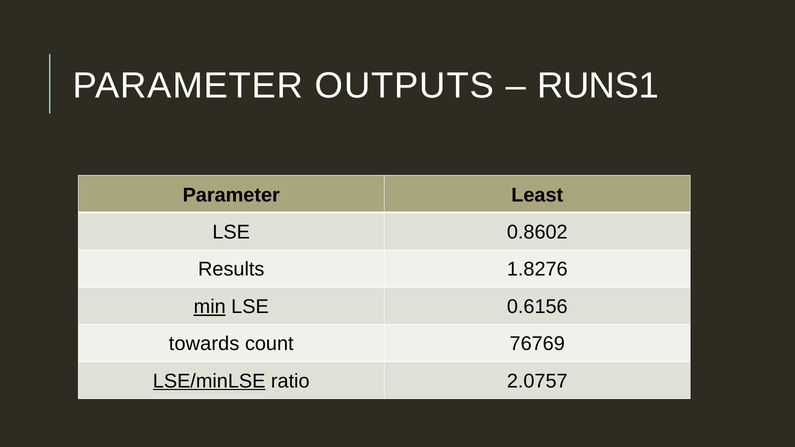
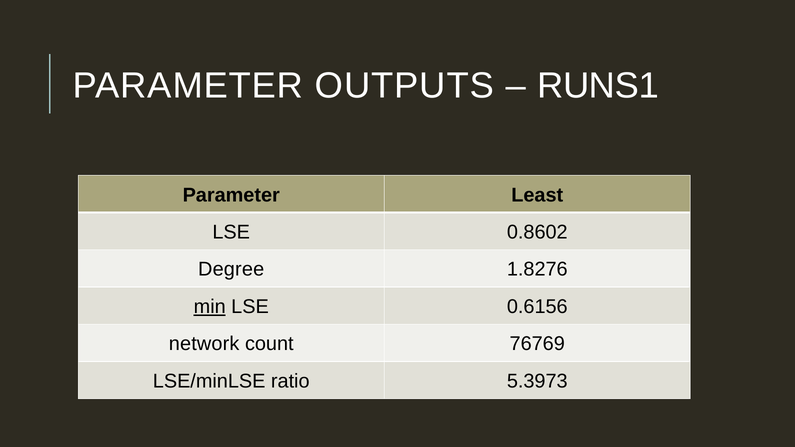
Results: Results -> Degree
towards: towards -> network
LSE/minLSE underline: present -> none
2.0757: 2.0757 -> 5.3973
